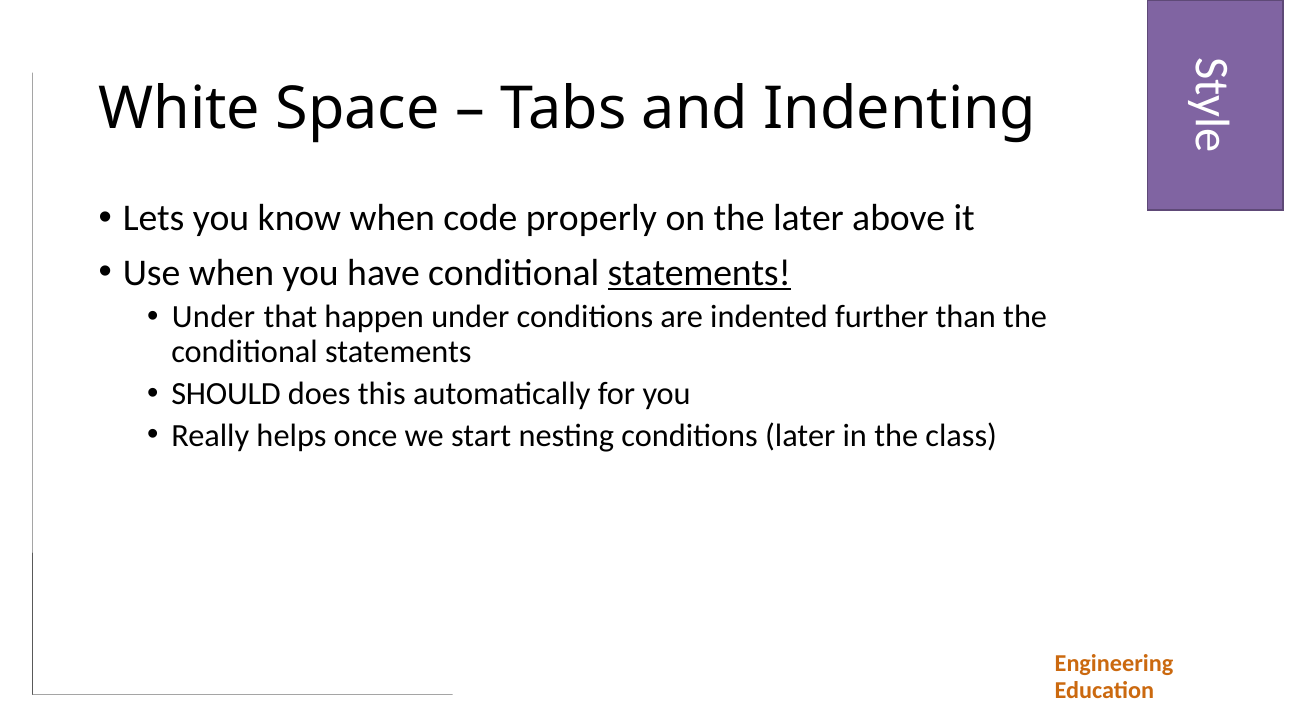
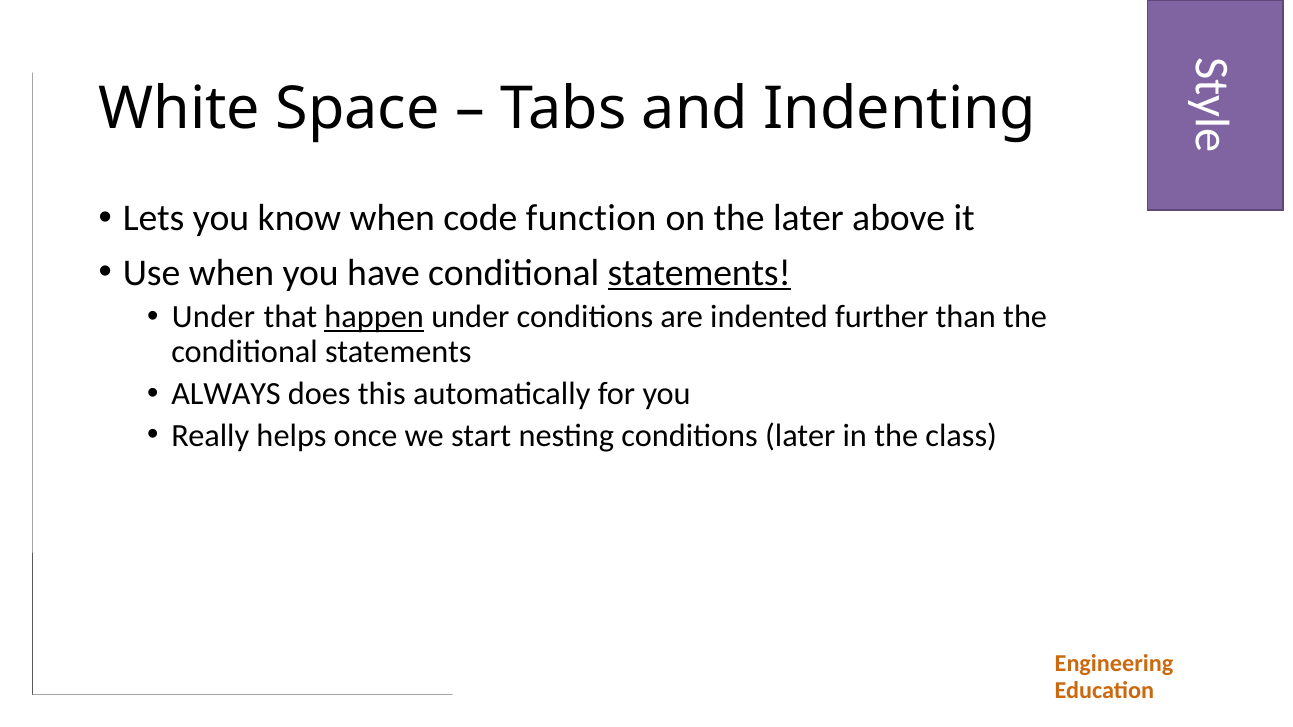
properly: properly -> function
happen underline: none -> present
SHOULD: SHOULD -> ALWAYS
